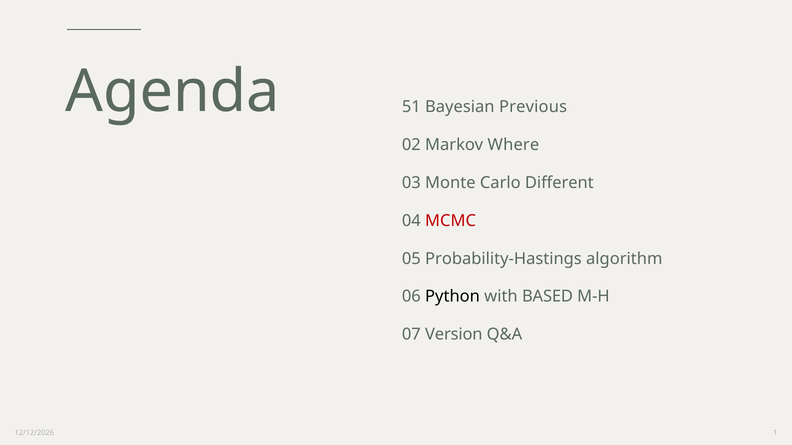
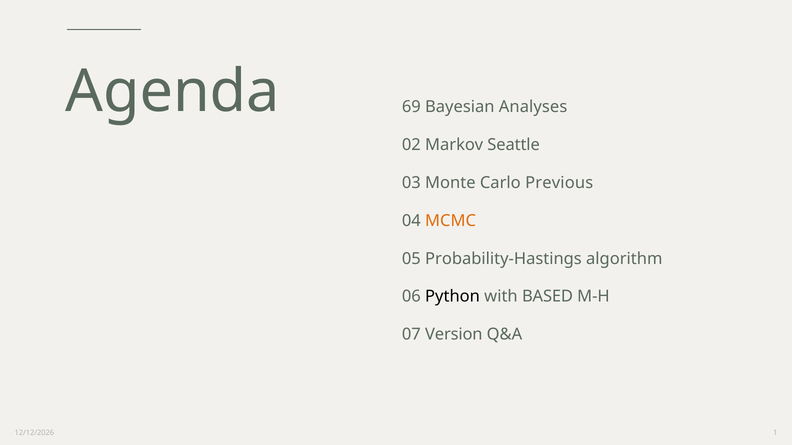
51: 51 -> 69
Previous: Previous -> Analyses
Where: Where -> Seattle
Different: Different -> Previous
MCMC colour: red -> orange
